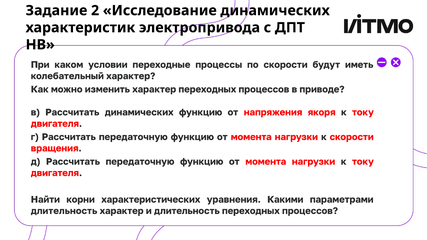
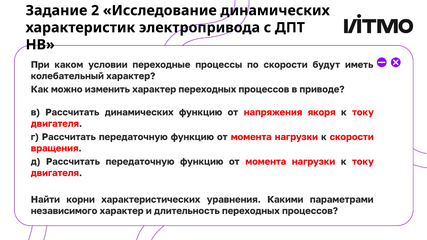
длительность at (64, 211): длительность -> независимого
